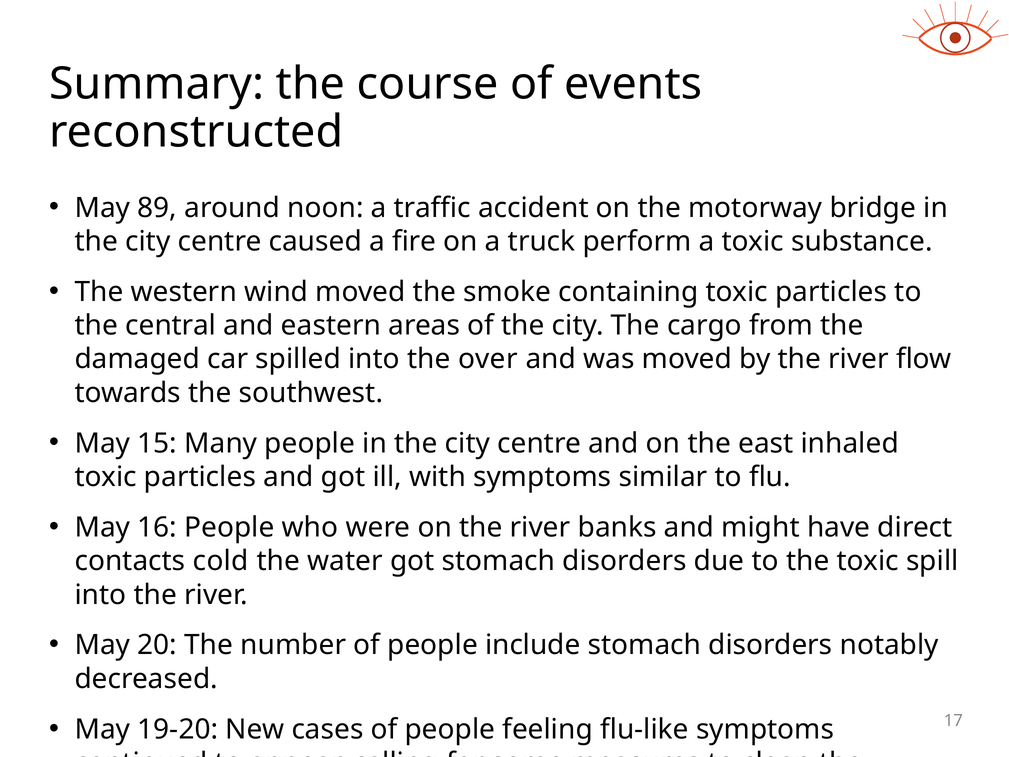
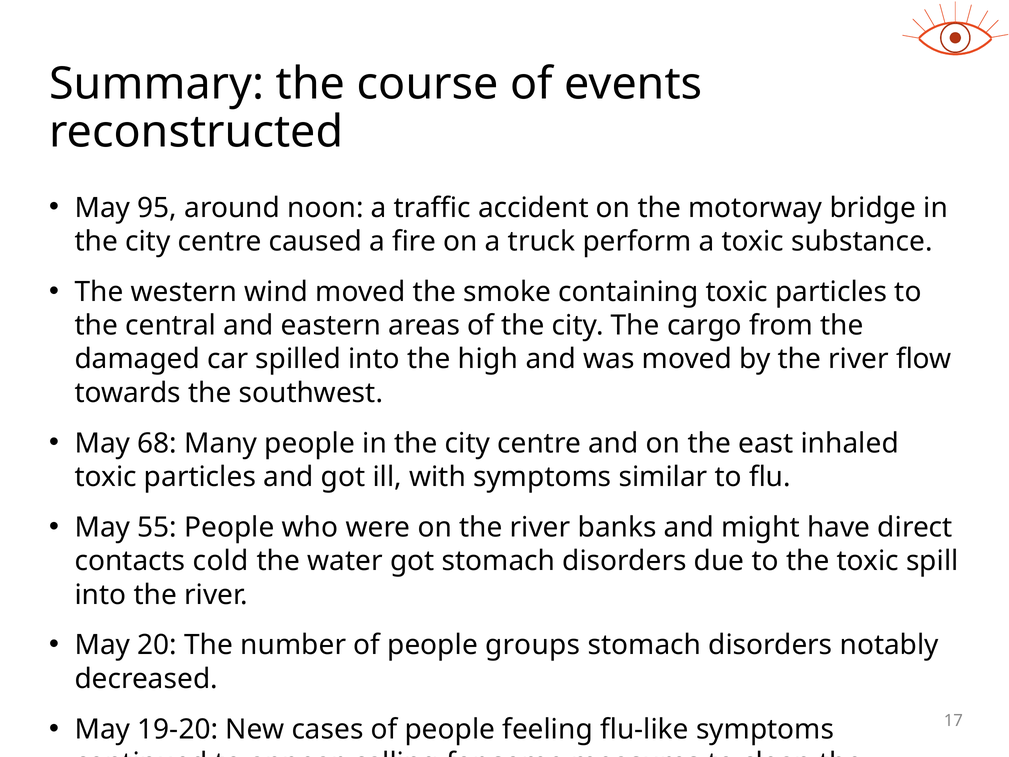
89: 89 -> 95
over: over -> high
15: 15 -> 68
16: 16 -> 55
include: include -> groups
